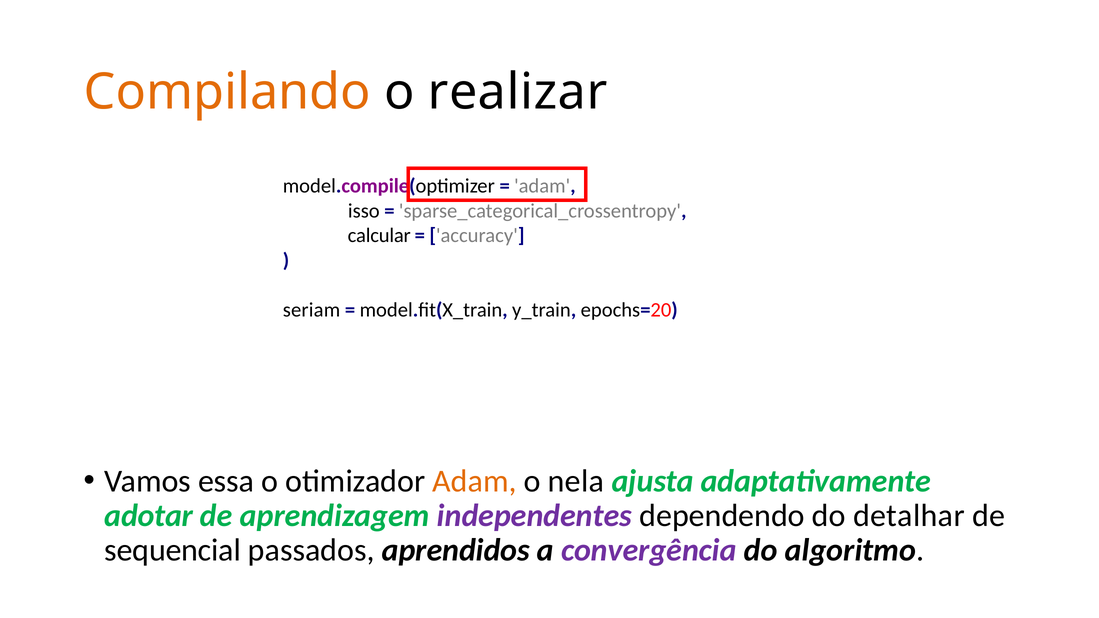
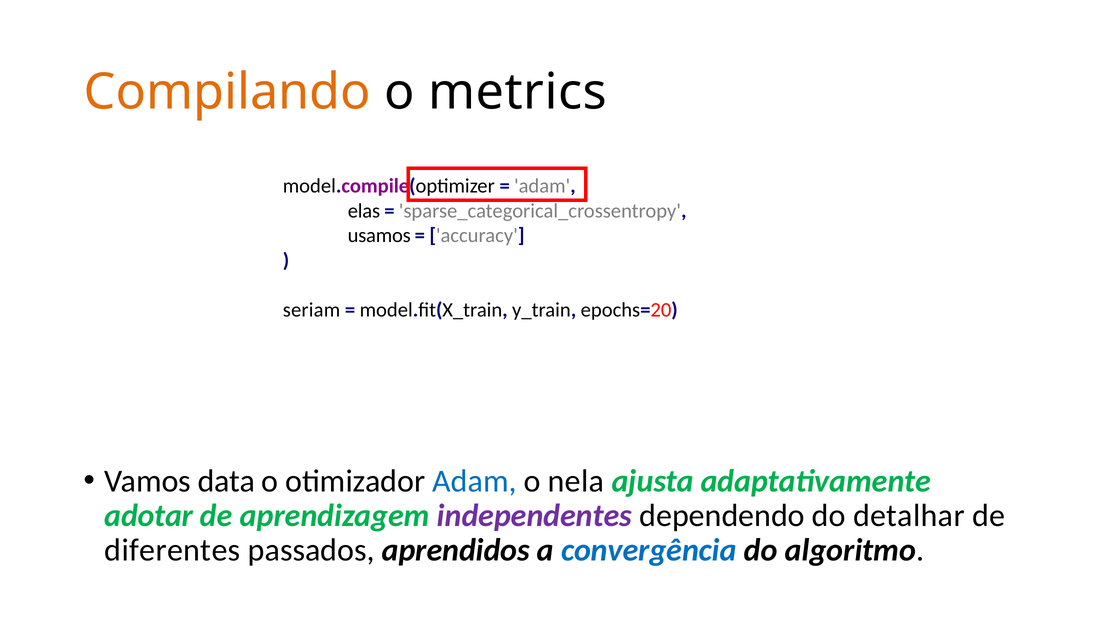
realizar: realizar -> metrics
isso: isso -> elas
calcular: calcular -> usamos
essa: essa -> data
Adam at (475, 481) colour: orange -> blue
sequencial: sequencial -> diferentes
convergência colour: purple -> blue
